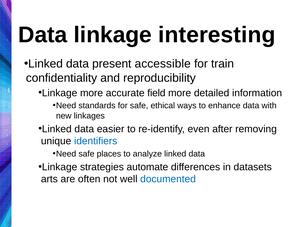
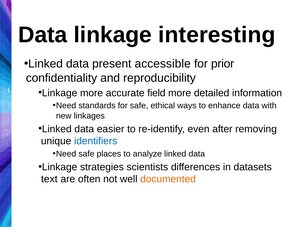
train: train -> prior
automate: automate -> scientists
arts: arts -> text
documented colour: blue -> orange
